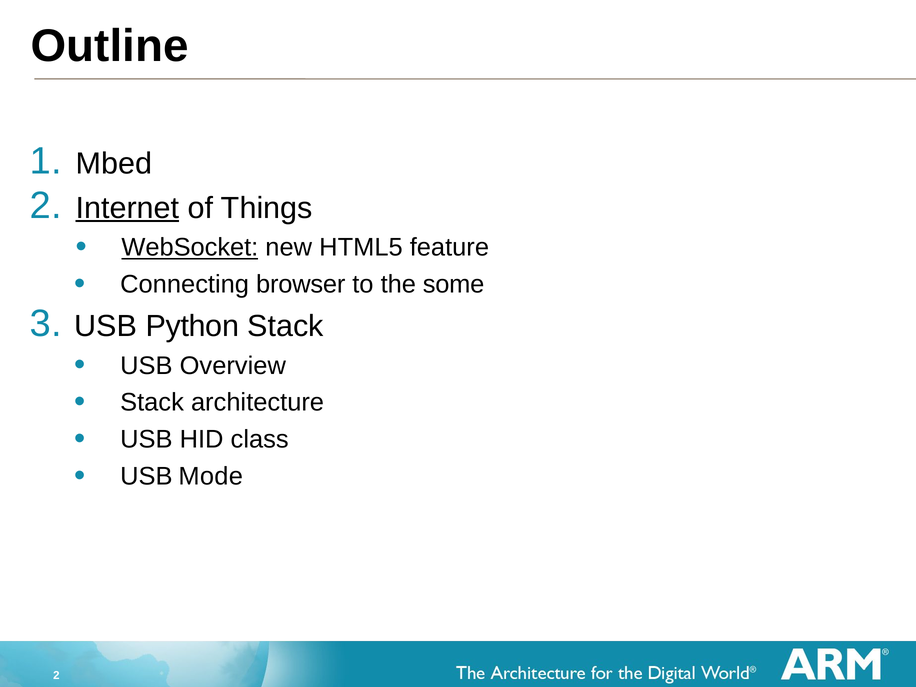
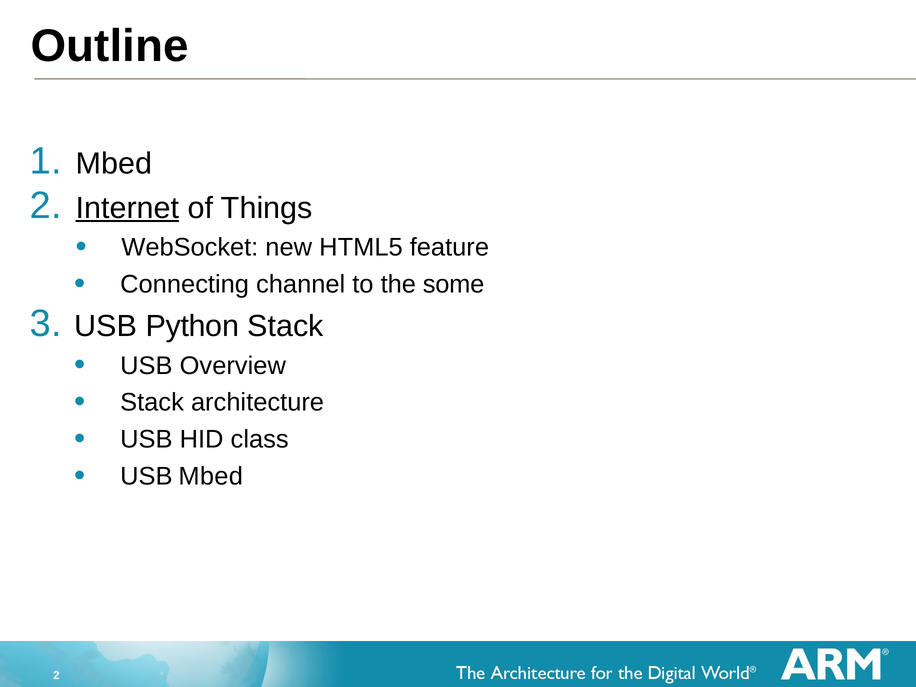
WebSocket underline: present -> none
browser: browser -> channel
USB Mode: Mode -> Mbed
